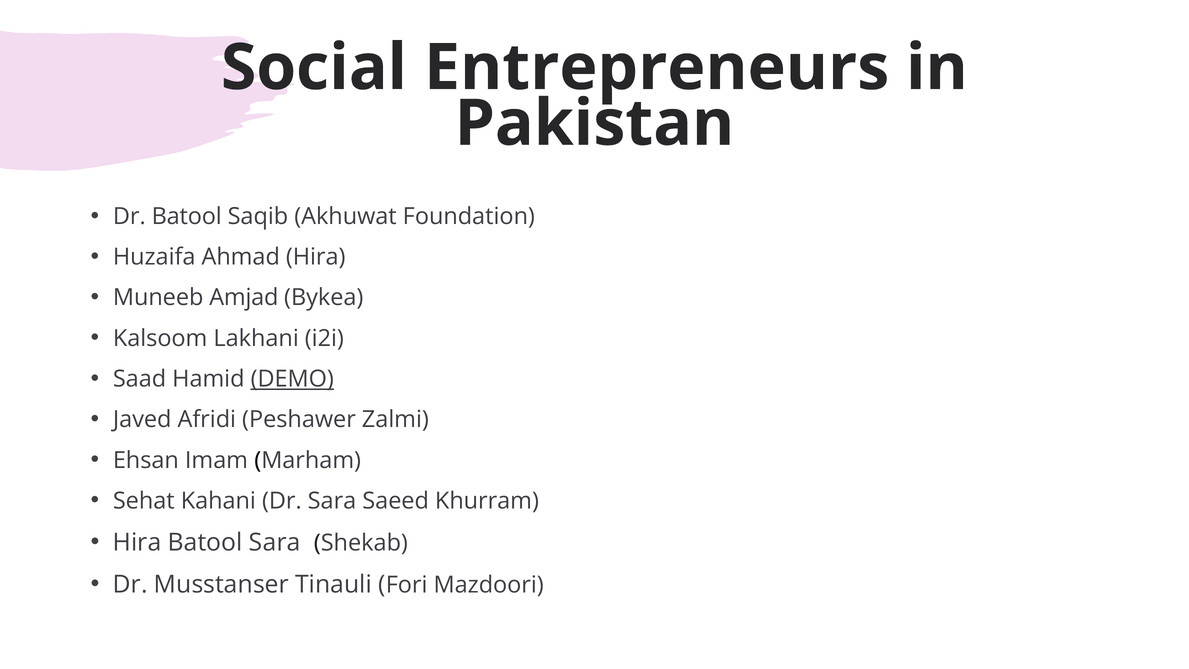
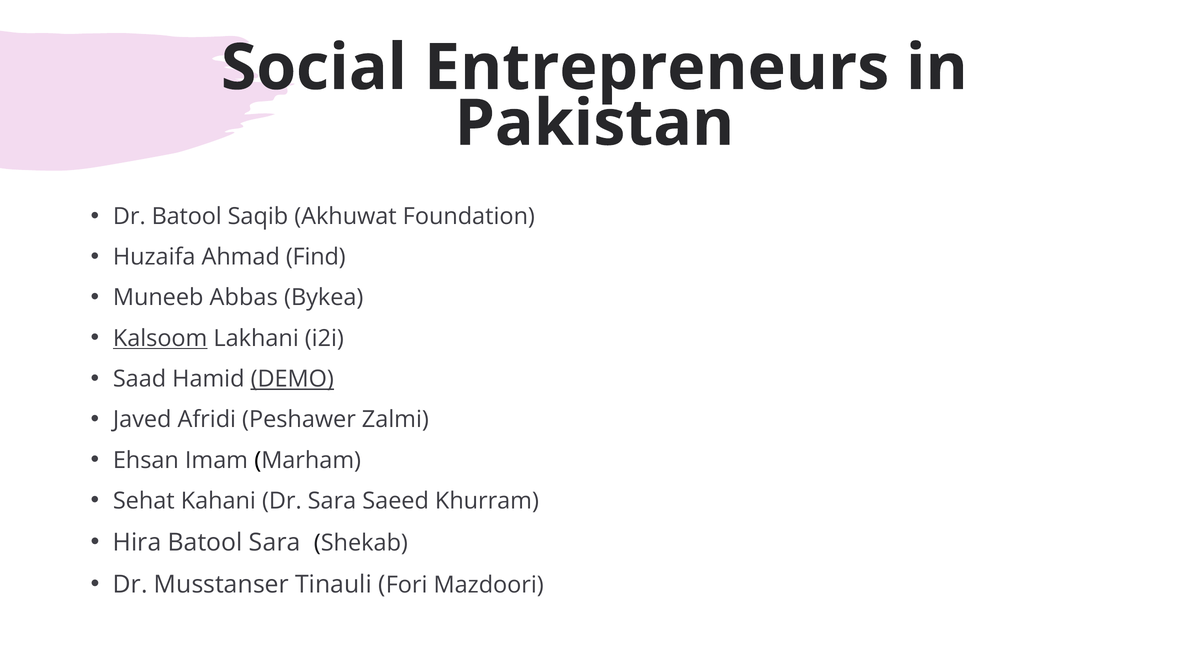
Ahmad Hira: Hira -> Find
Amjad: Amjad -> Abbas
Kalsoom underline: none -> present
